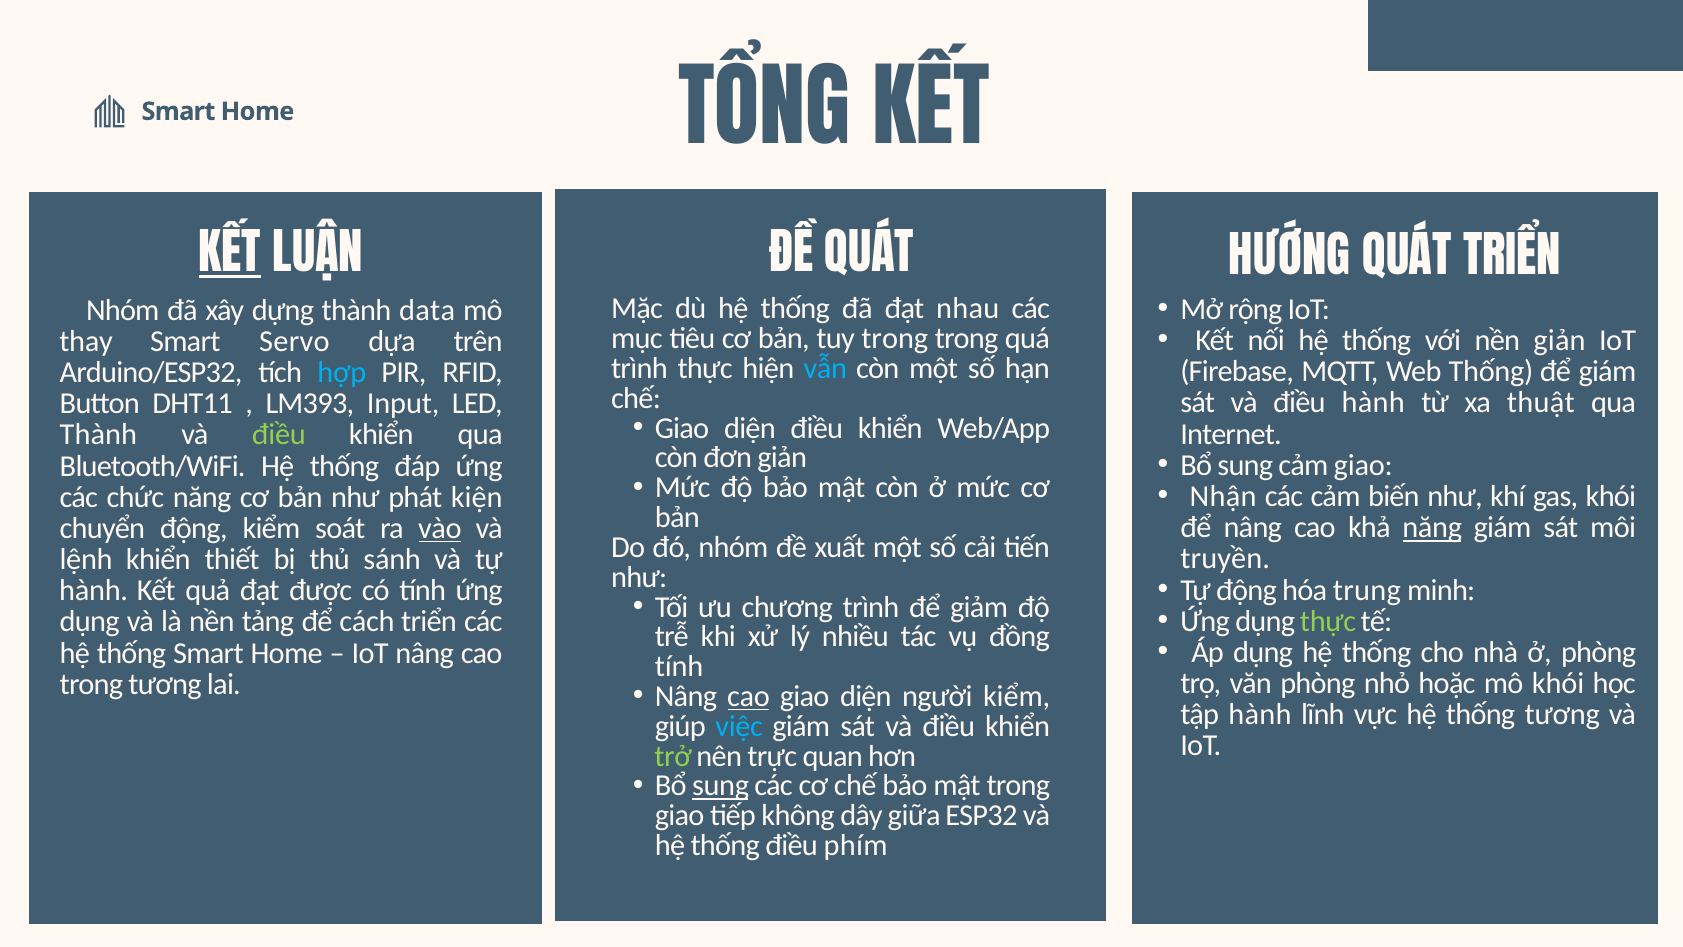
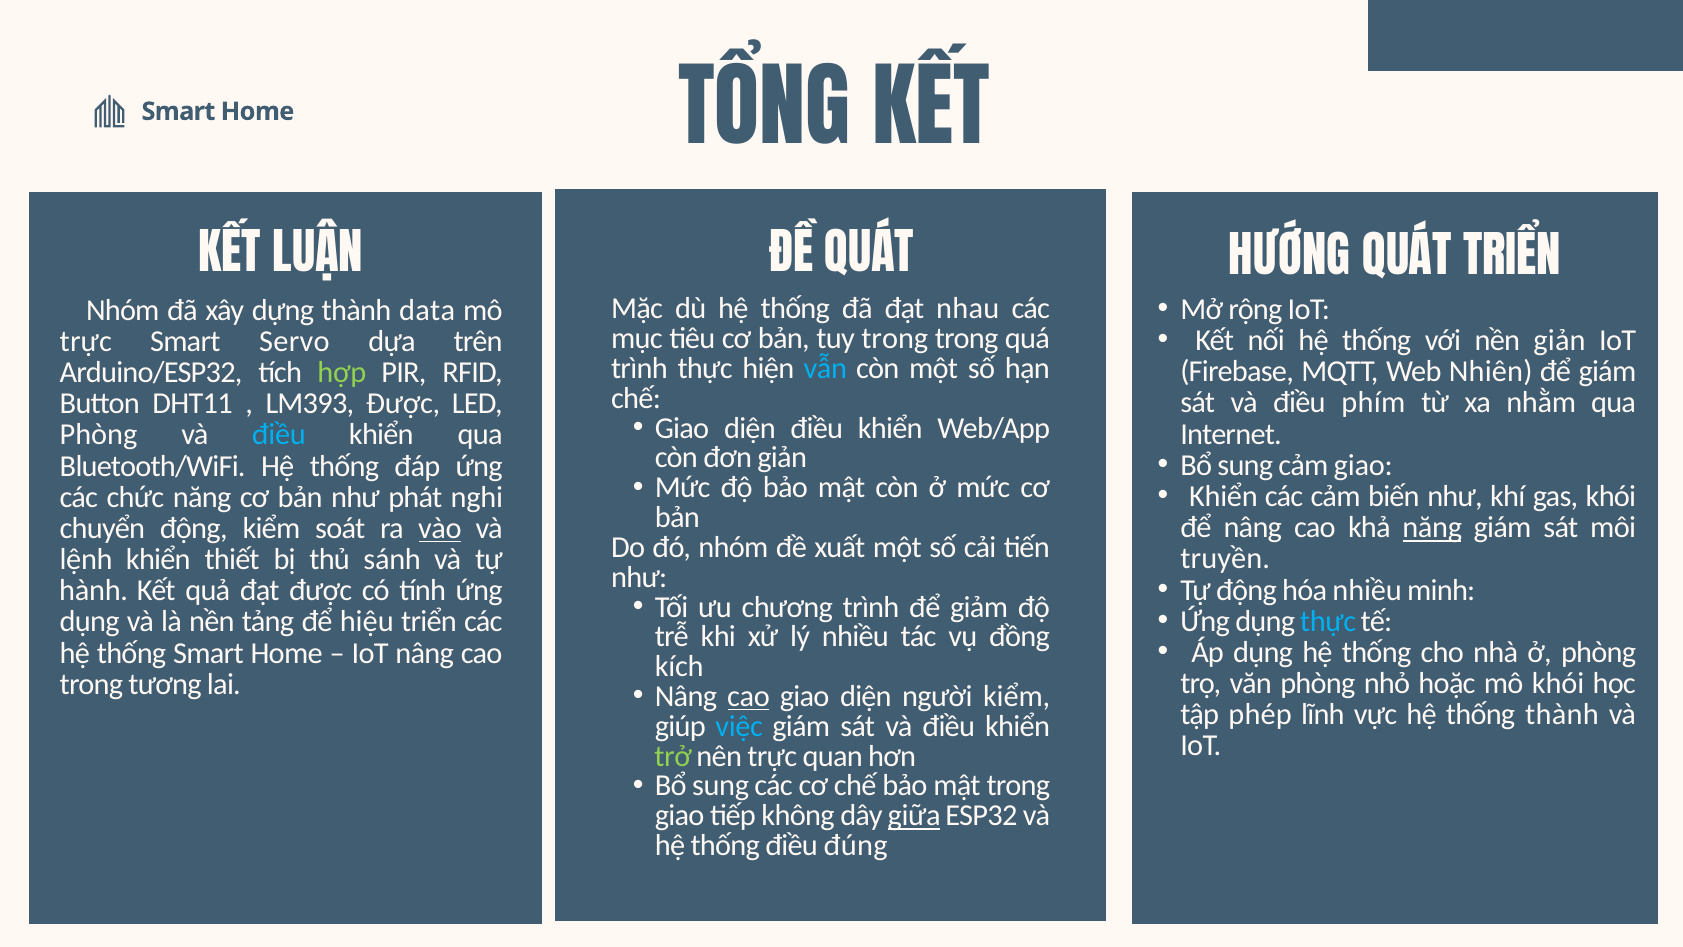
KẾT at (230, 255) underline: present -> none
thay at (86, 341): thay -> trực
Web Thống: Thống -> Nhiên
hợp colour: light blue -> light green
điều hành: hành -> phím
thuật: thuật -> nhằm
LM393 Input: Input -> Được
Thành at (98, 435): Thành -> Phòng
điều at (279, 435) colour: light green -> light blue
Nhận at (1223, 496): Nhận -> Khiển
kiện: kiện -> nghi
hóa trung: trung -> nhiều
thực at (1328, 621) colour: light green -> light blue
cách: cách -> hiệu
tính at (679, 666): tính -> kích
tập hành: hành -> phép
thống tương: tương -> thành
sung at (721, 786) underline: present -> none
giữa underline: none -> present
phím: phím -> đúng
